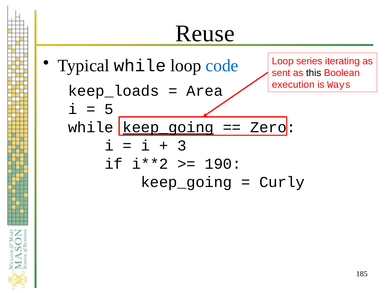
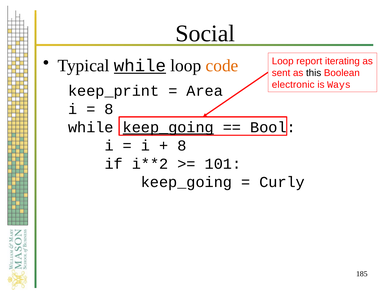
Reuse: Reuse -> Social
while at (140, 66) underline: none -> present
code colour: blue -> orange
series: series -> report
execution: execution -> electronic
keep_loads: keep_loads -> keep_print
5 at (109, 109): 5 -> 8
Zero: Zero -> Bool
3 at (182, 146): 3 -> 8
190: 190 -> 101
